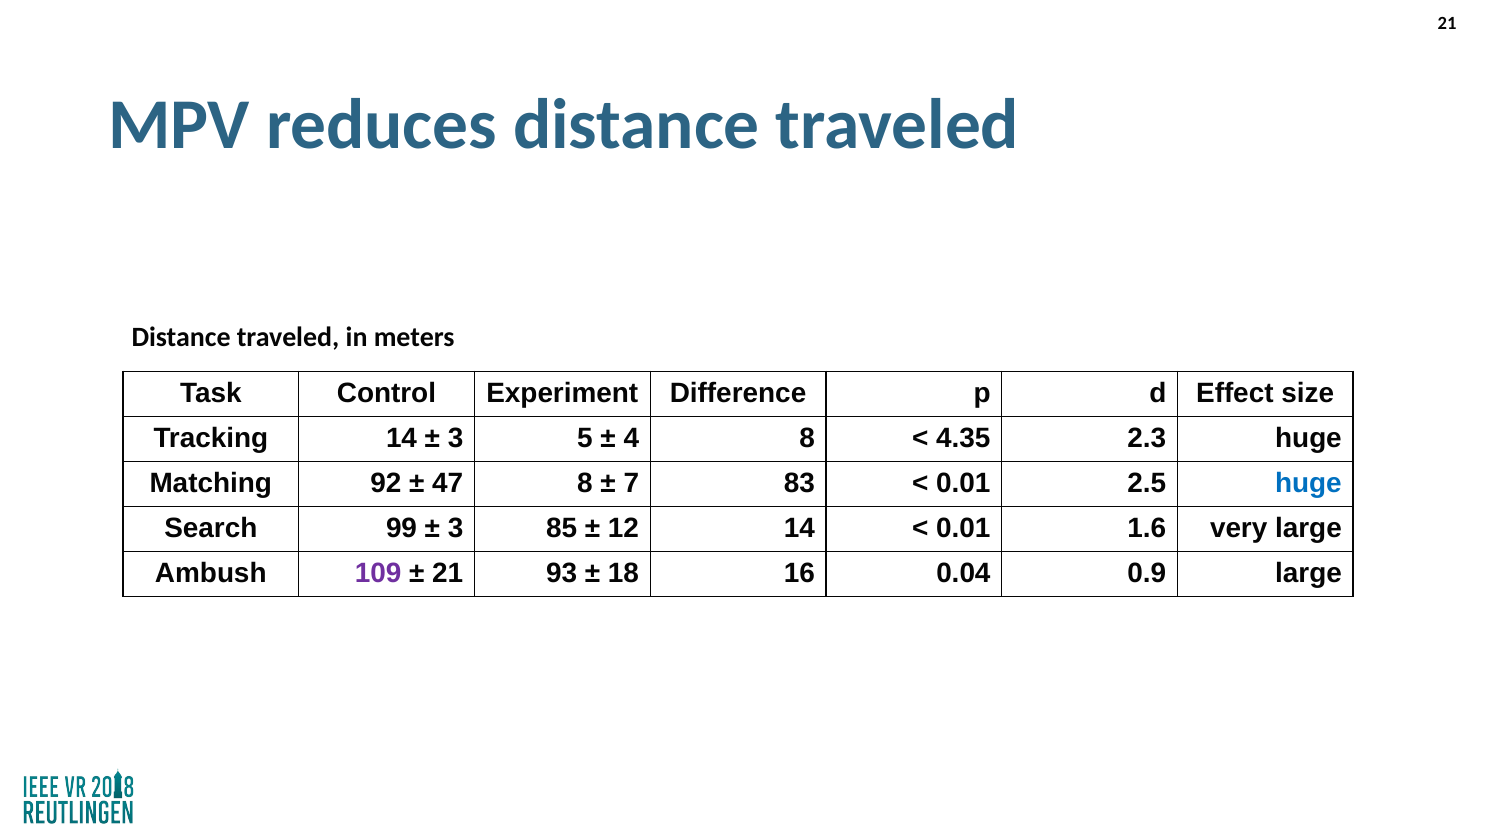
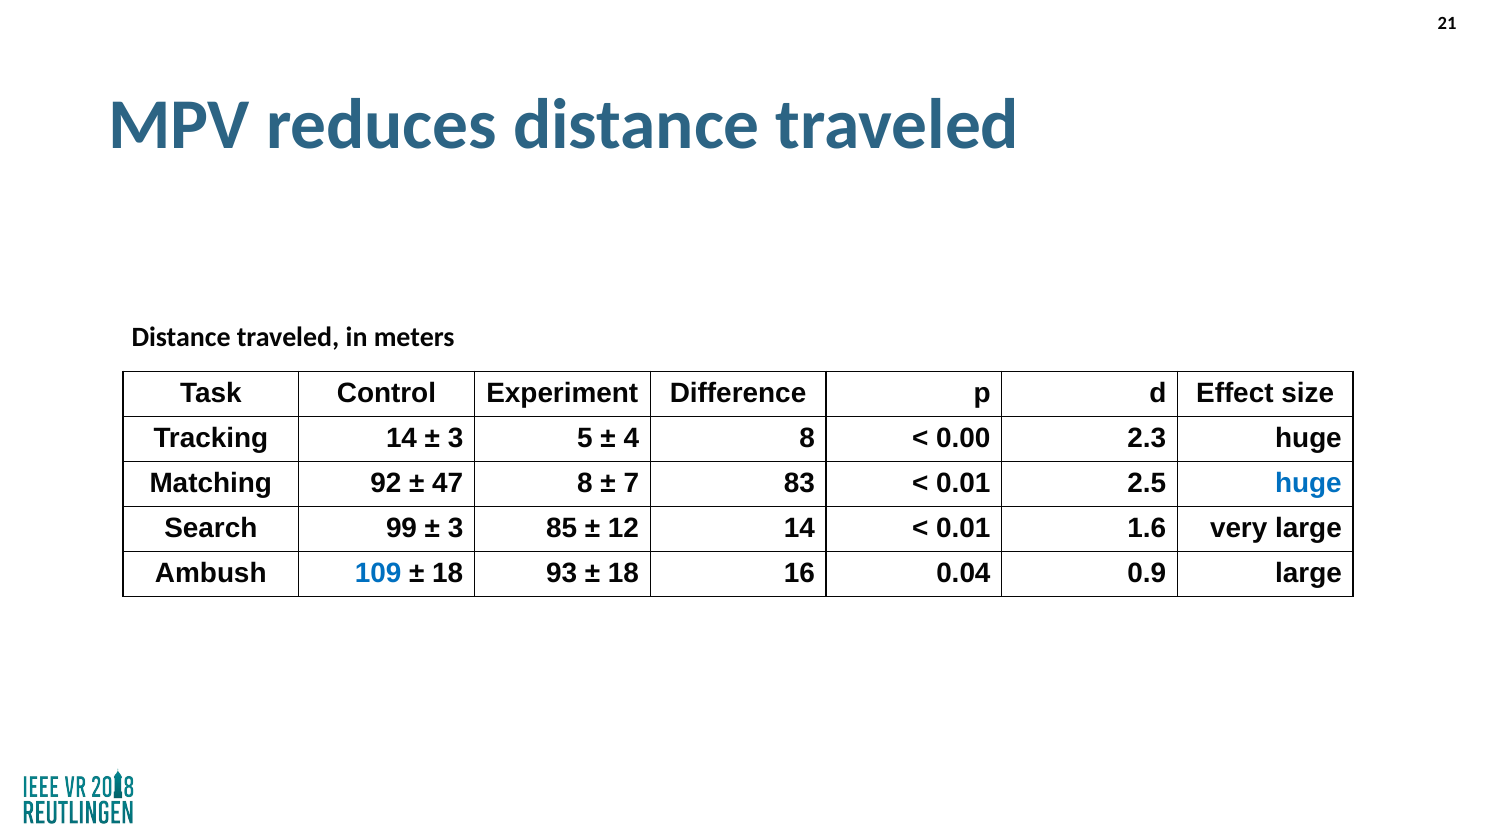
4.35: 4.35 -> 0.00
109 colour: purple -> blue
21 at (448, 573): 21 -> 18
